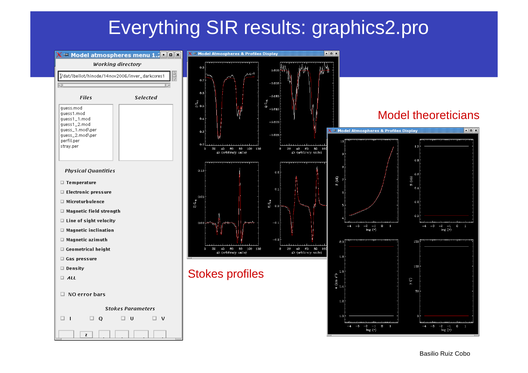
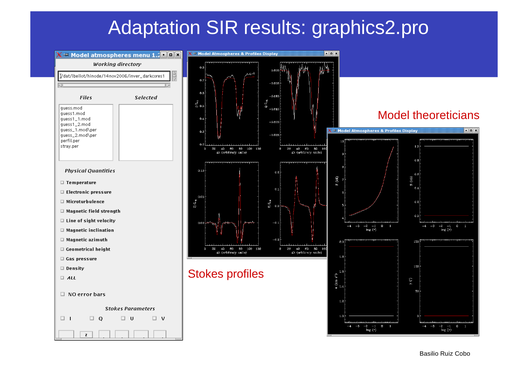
Everything: Everything -> Adaptation
